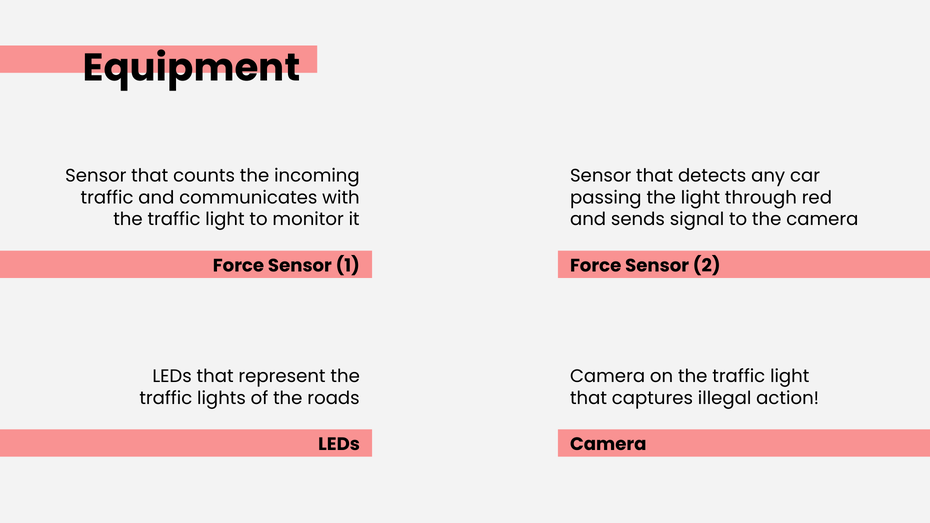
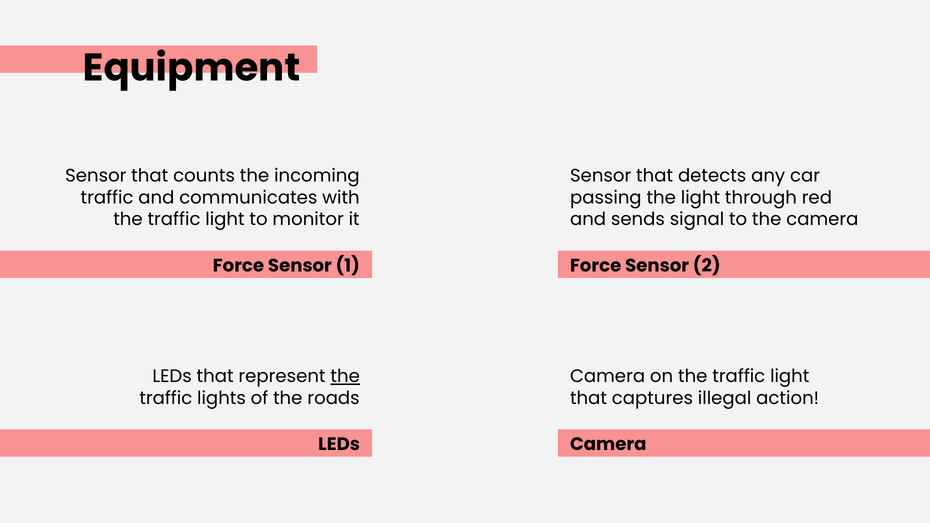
the at (345, 377) underline: none -> present
